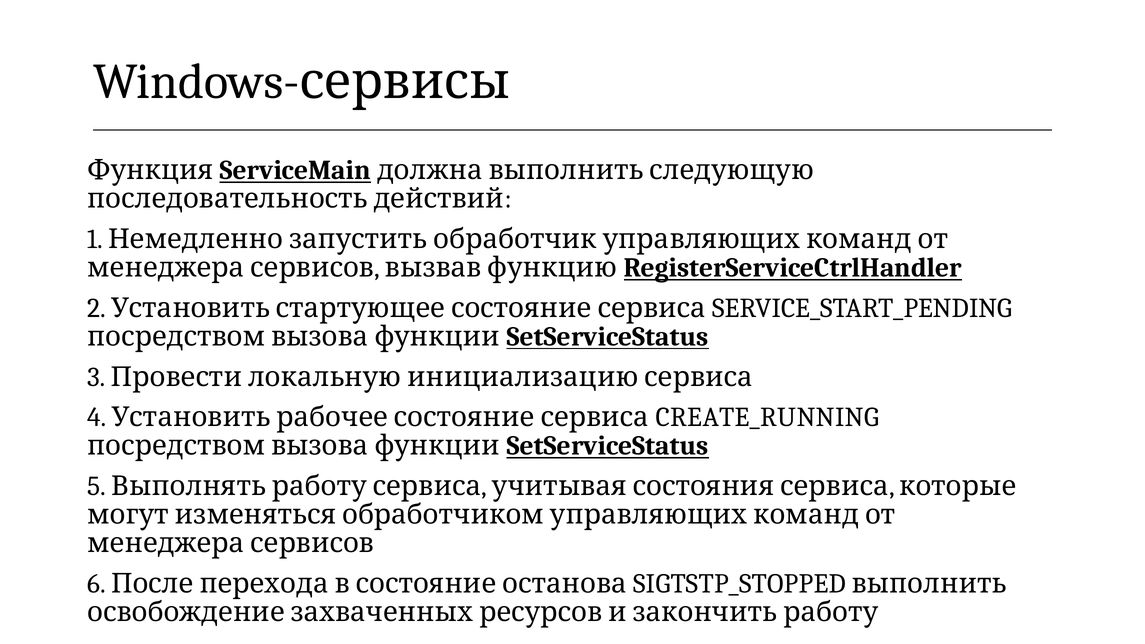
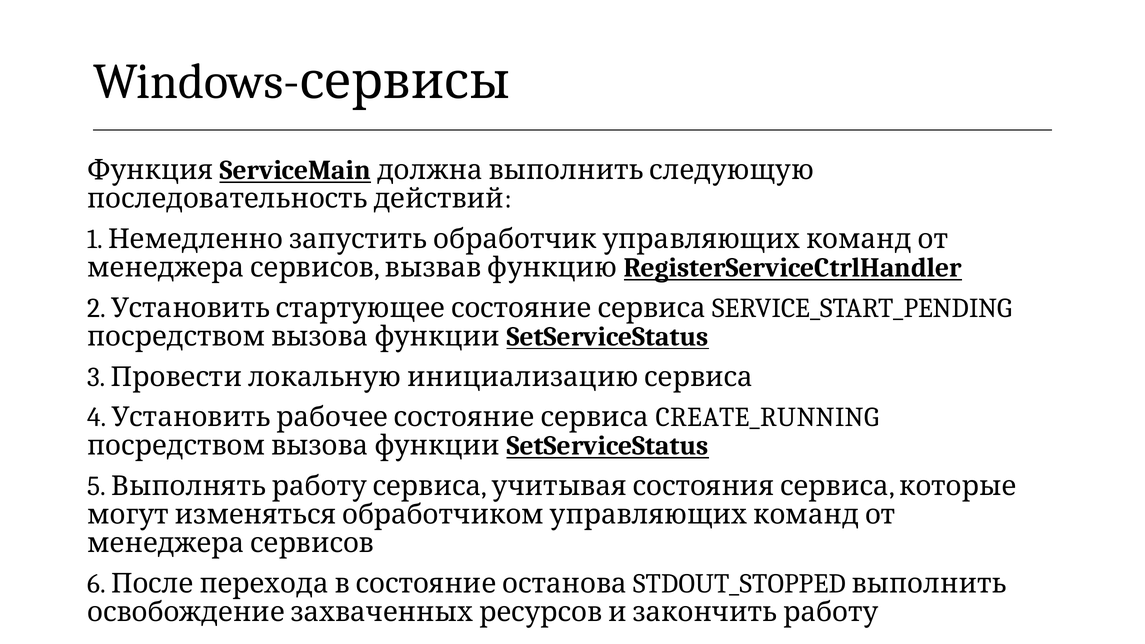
SIGTSTP_STOPPED: SIGTSTP_STOPPED -> STDOUT_STOPPED
